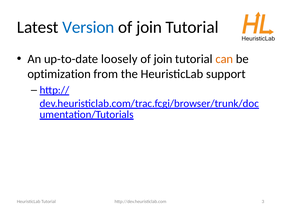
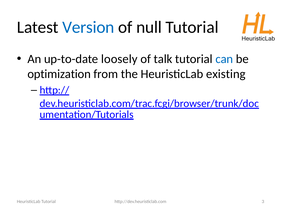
join at (149, 27): join -> null
join at (163, 59): join -> talk
can colour: orange -> blue
support: support -> existing
